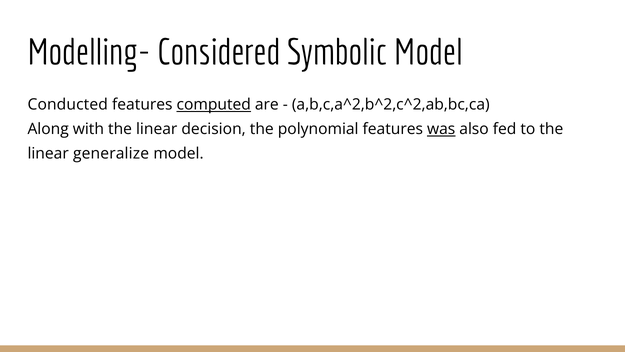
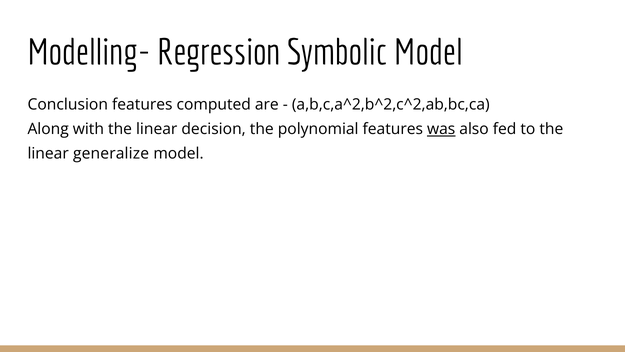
Considered: Considered -> Regression
Conducted: Conducted -> Conclusion
computed underline: present -> none
